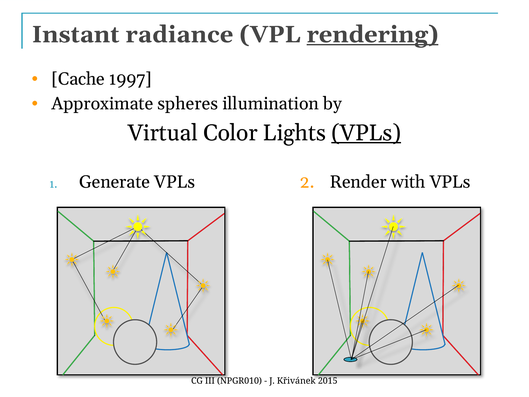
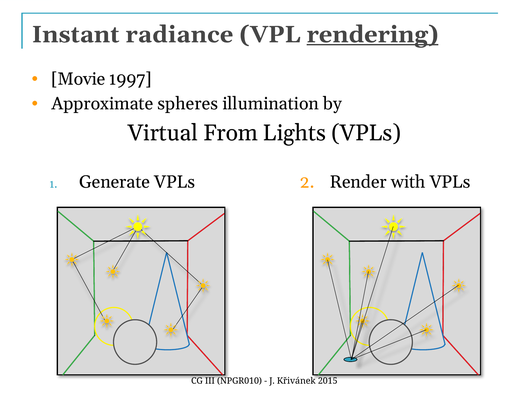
Cache: Cache -> Movie
Color: Color -> From
VPLs at (366, 133) underline: present -> none
